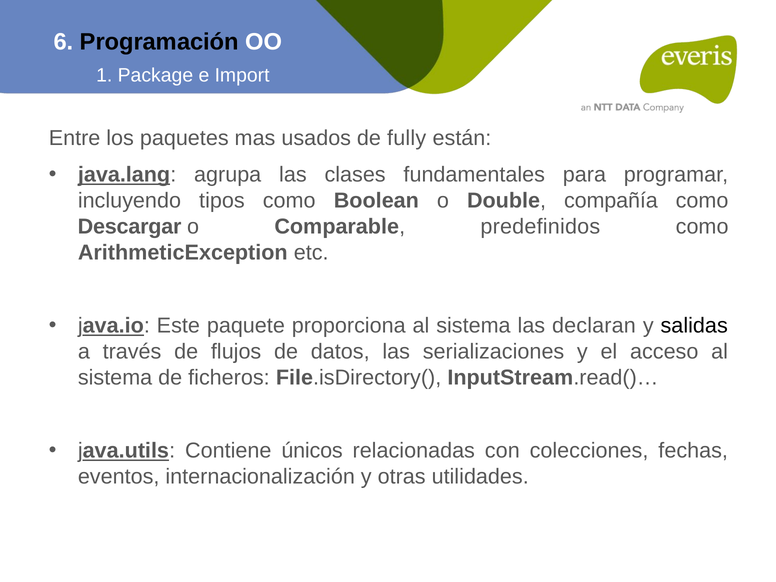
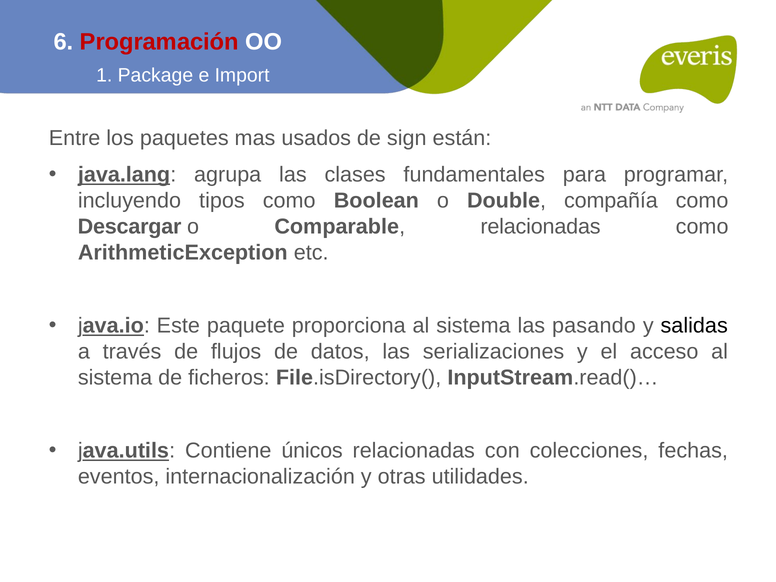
Programación colour: black -> red
fully: fully -> sign
Comparable predefinidos: predefinidos -> relacionadas
declaran: declaran -> pasando
